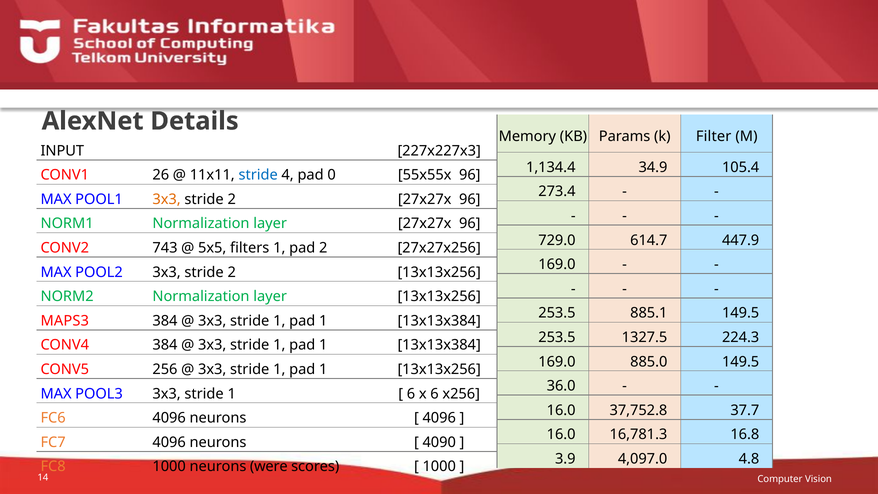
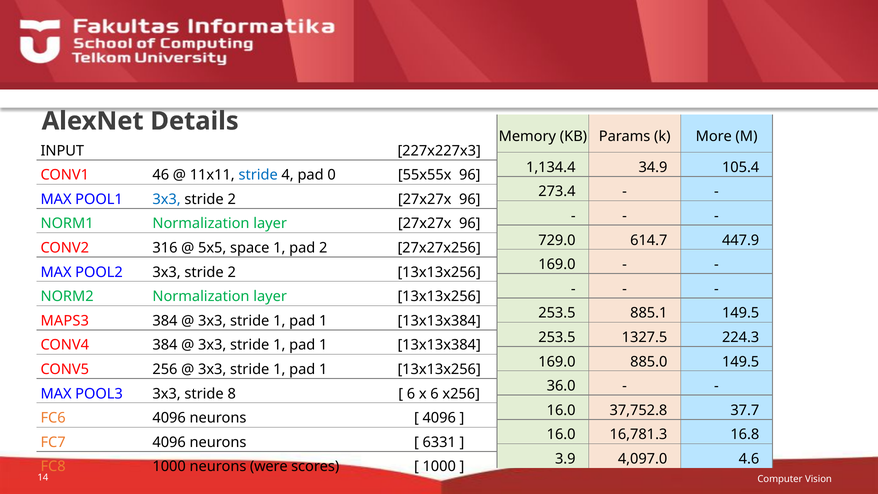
Filter: Filter -> More
26: 26 -> 46
3x3 at (167, 199) colour: orange -> blue
743: 743 -> 316
filters: filters -> space
POOL3 3x3 stride 1: 1 -> 8
4090: 4090 -> 6331
4.8: 4.8 -> 4.6
